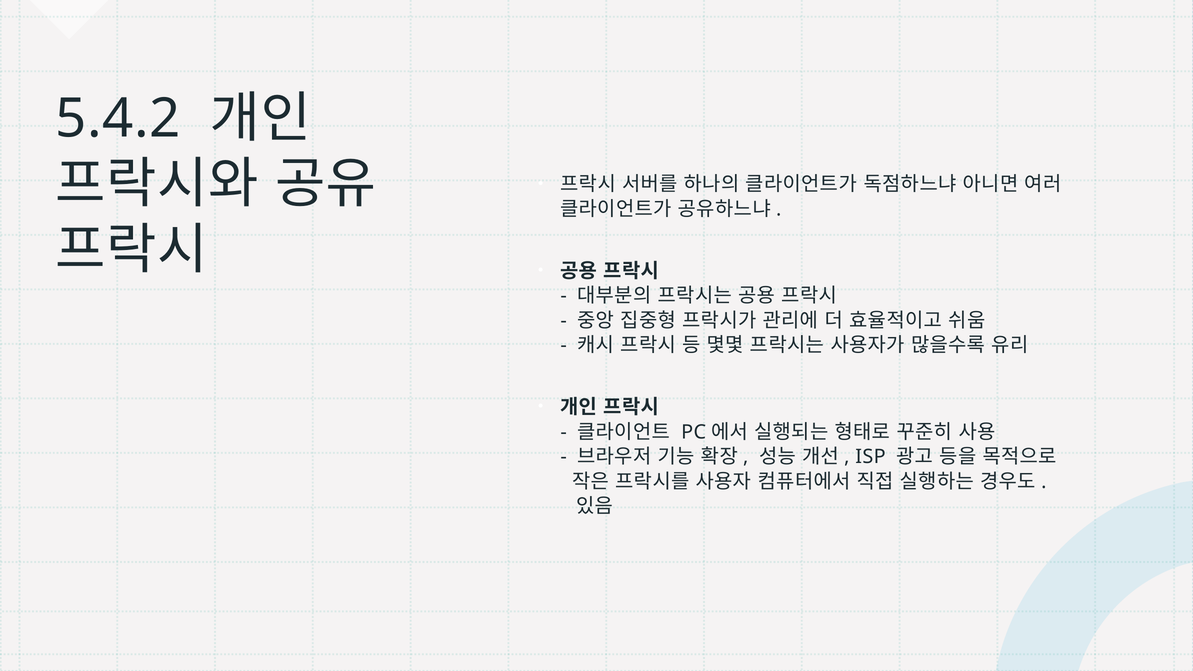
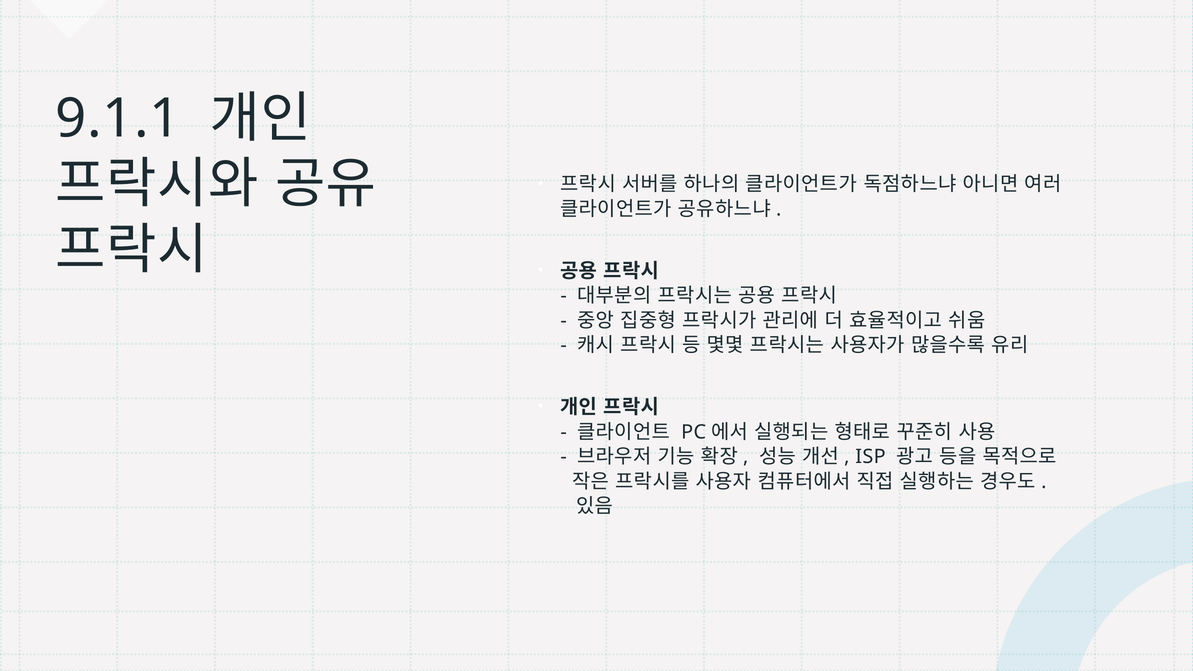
5.4.2: 5.4.2 -> 9.1.1
